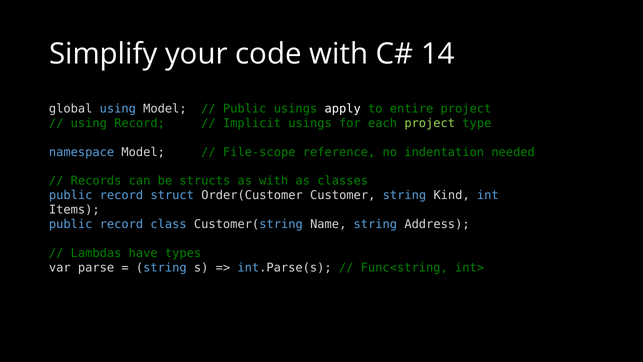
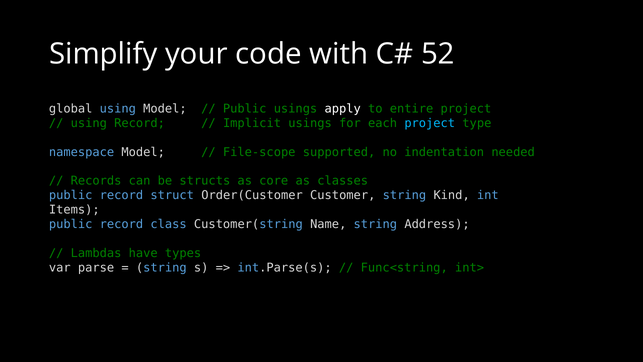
14: 14 -> 52
project at (430, 123) colour: light green -> light blue
reference: reference -> supported
as with: with -> core
